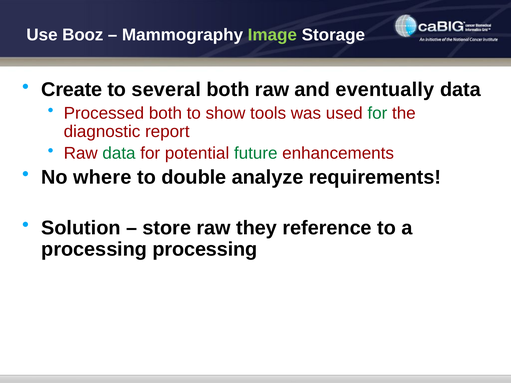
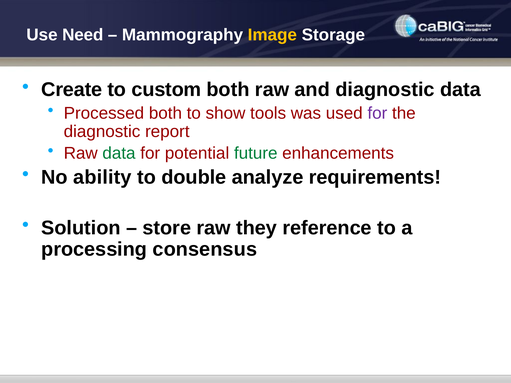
Booz: Booz -> Need
Image colour: light green -> yellow
several: several -> custom
and eventually: eventually -> diagnostic
for at (377, 113) colour: green -> purple
where: where -> ability
processing processing: processing -> consensus
